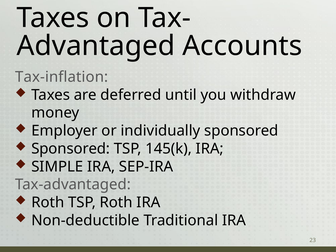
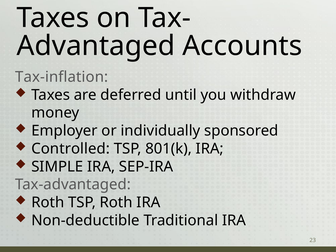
Sponsored at (71, 149): Sponsored -> Controlled
145(k: 145(k -> 801(k
